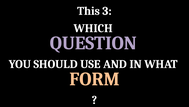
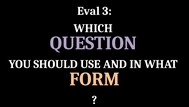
This: This -> Eval
